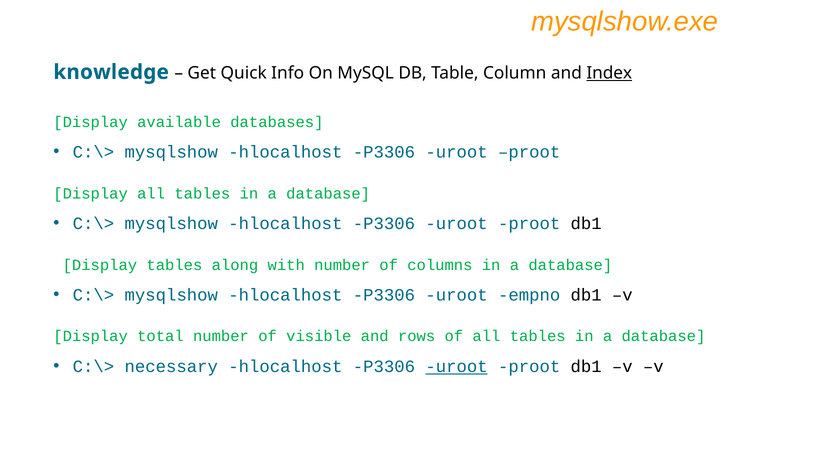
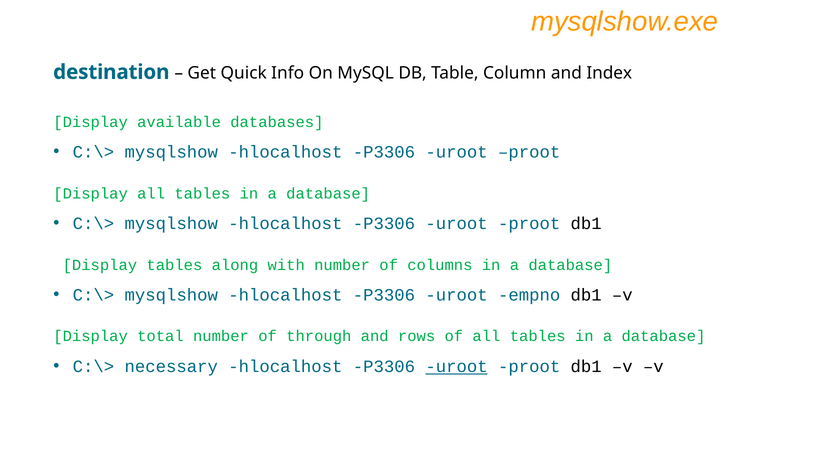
knowledge: knowledge -> destination
Index underline: present -> none
visible: visible -> through
